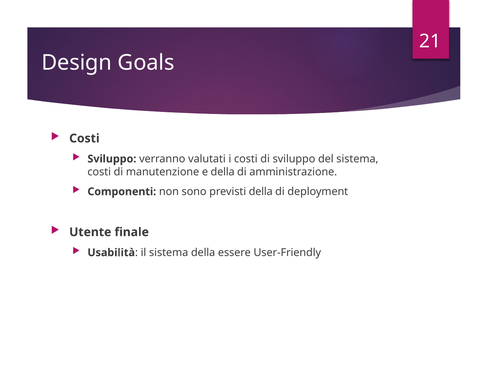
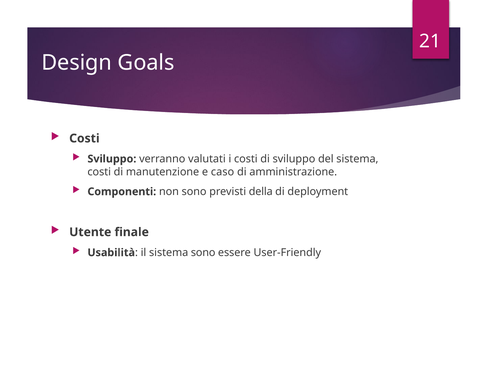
e della: della -> caso
sistema della: della -> sono
